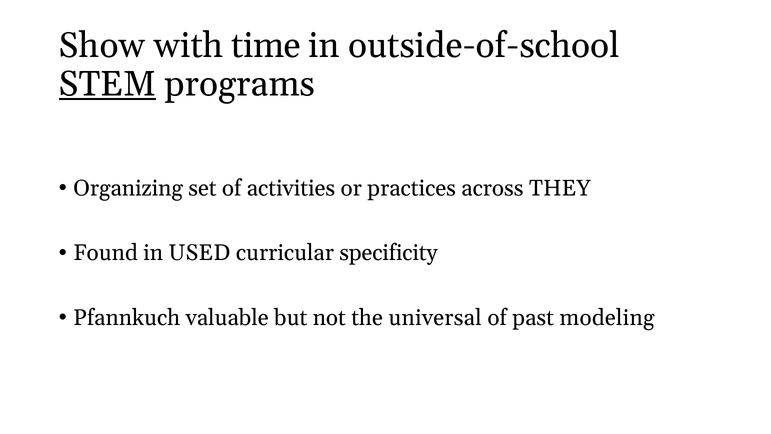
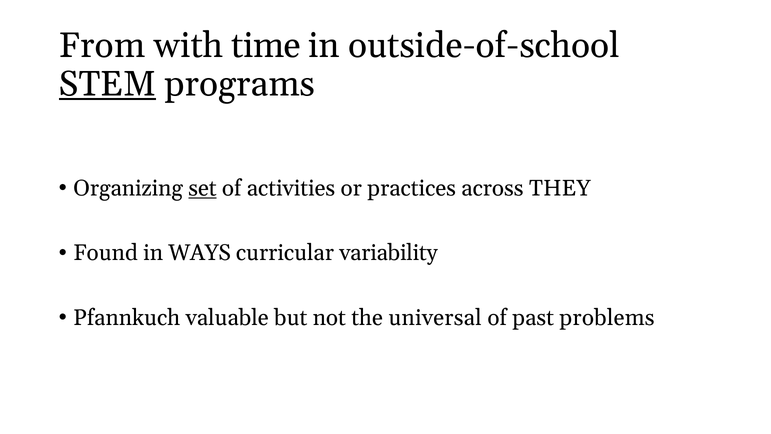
Show: Show -> From
set underline: none -> present
USED: USED -> WAYS
specificity: specificity -> variability
modeling: modeling -> problems
